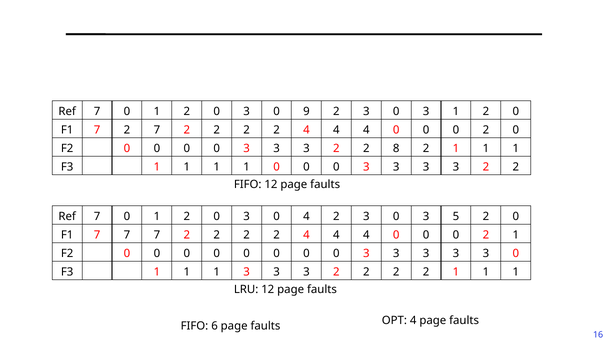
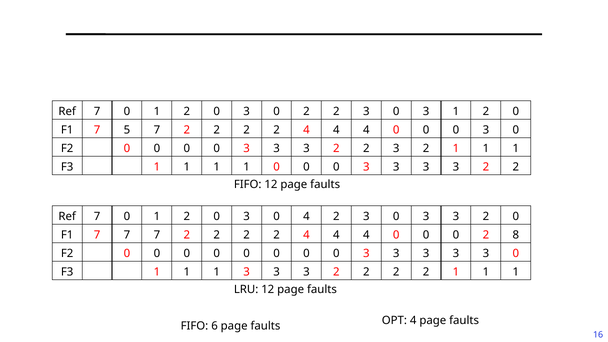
3 0 9: 9 -> 2
F1 7 2: 2 -> 5
2 at (486, 130): 2 -> 3
3 2 2 8: 8 -> 3
3 0 3 5: 5 -> 3
0 2 1: 1 -> 8
